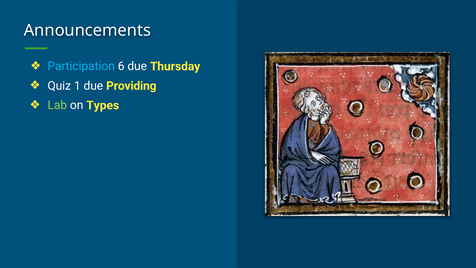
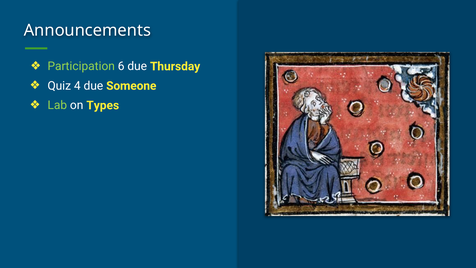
Participation colour: light blue -> light green
1: 1 -> 4
Providing: Providing -> Someone
